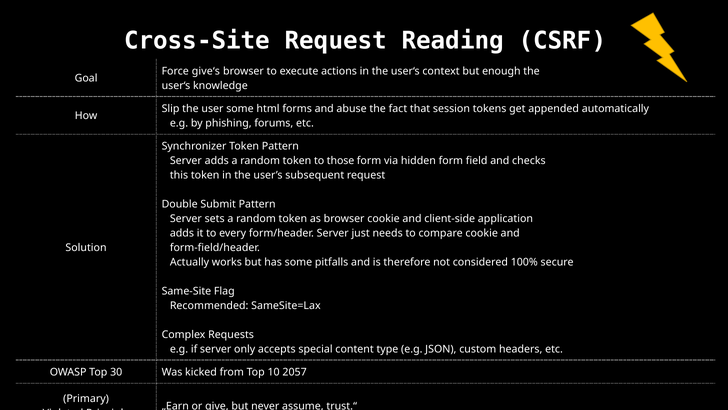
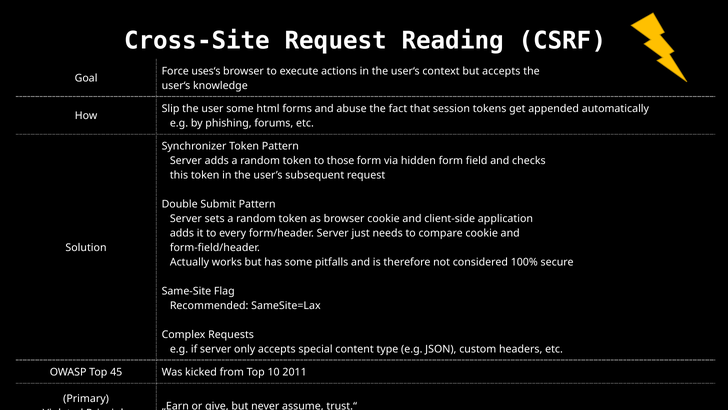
give‘s: give‘s -> uses‘s
but enough: enough -> accepts
30: 30 -> 45
2057: 2057 -> 2011
